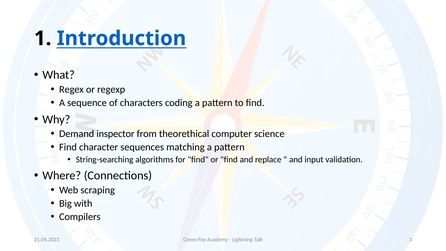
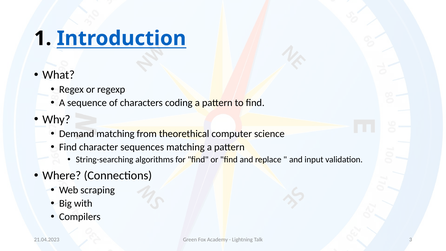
Demand inspector: inspector -> matching
